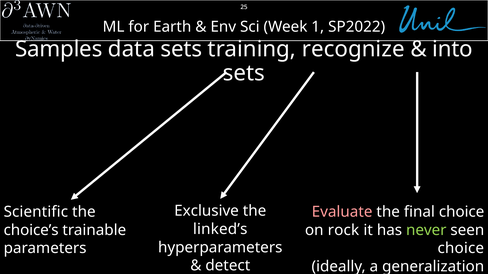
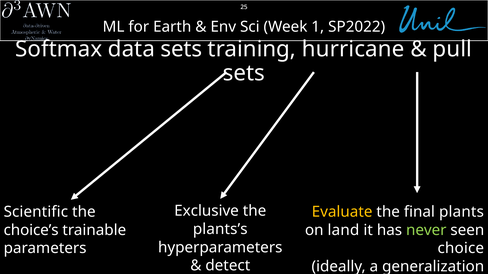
Samples: Samples -> Softmax
recognize: recognize -> hurricane
into: into -> pull
Evaluate colour: pink -> yellow
final choice: choice -> plants
linked’s: linked’s -> plants’s
rock: rock -> land
